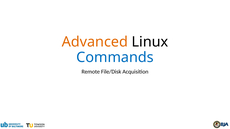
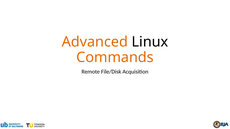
Commands colour: blue -> orange
